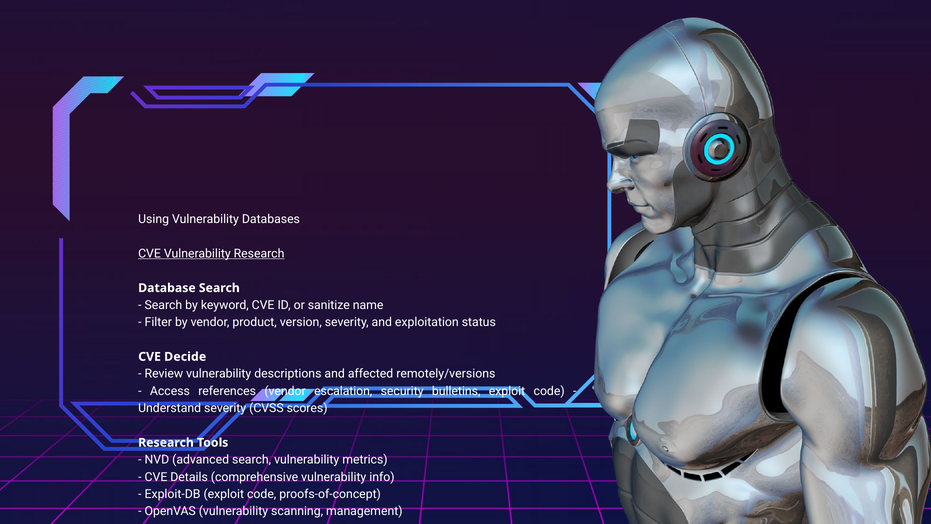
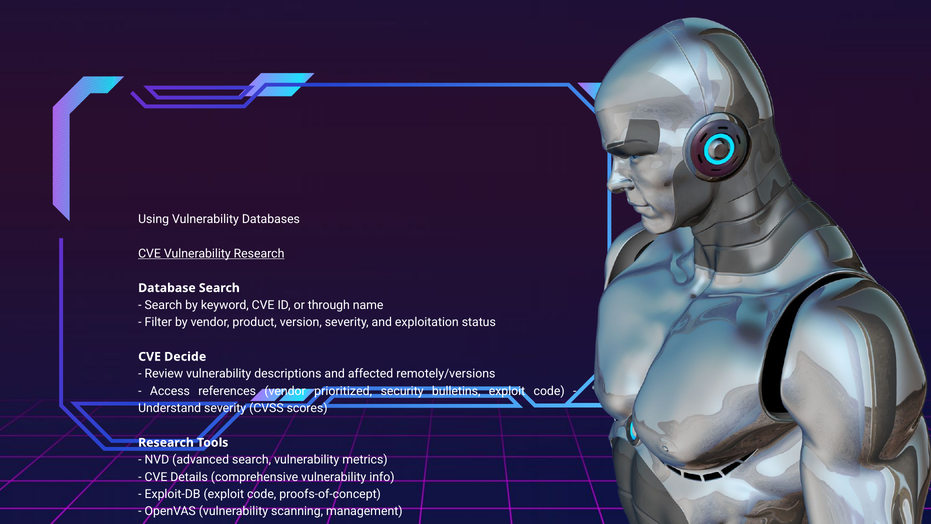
sanitize: sanitize -> through
escalation: escalation -> prioritized
